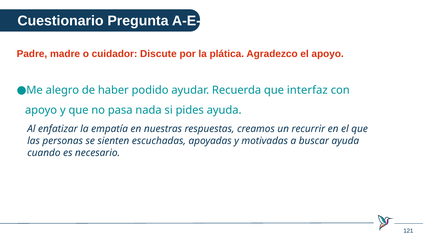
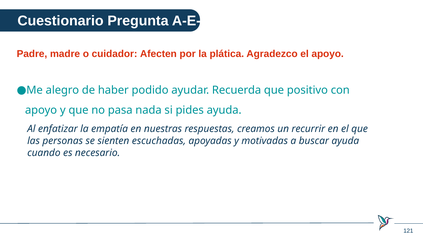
Discute: Discute -> Afecten
interfaz: interfaz -> positivo
